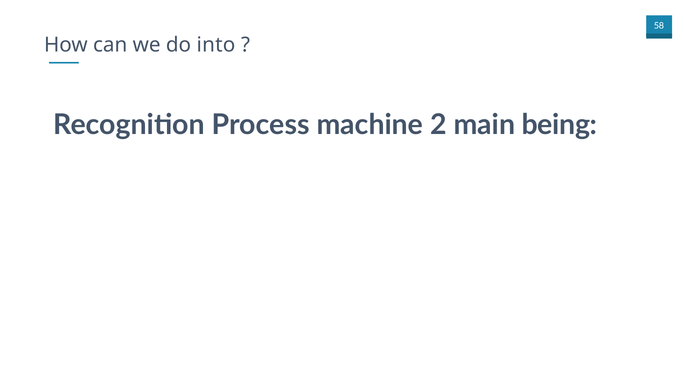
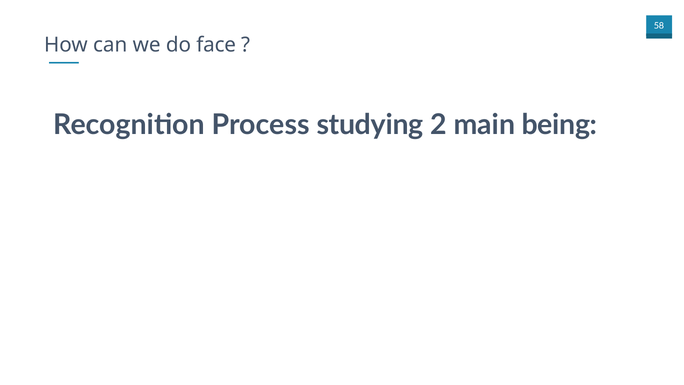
into: into -> face
machine: machine -> studying
